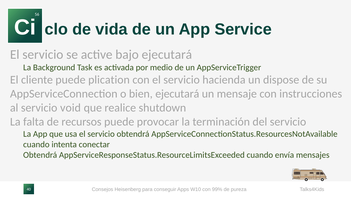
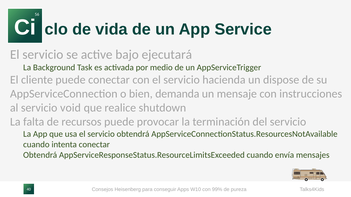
puede plication: plication -> conectar
bien ejecutará: ejecutará -> demanda
